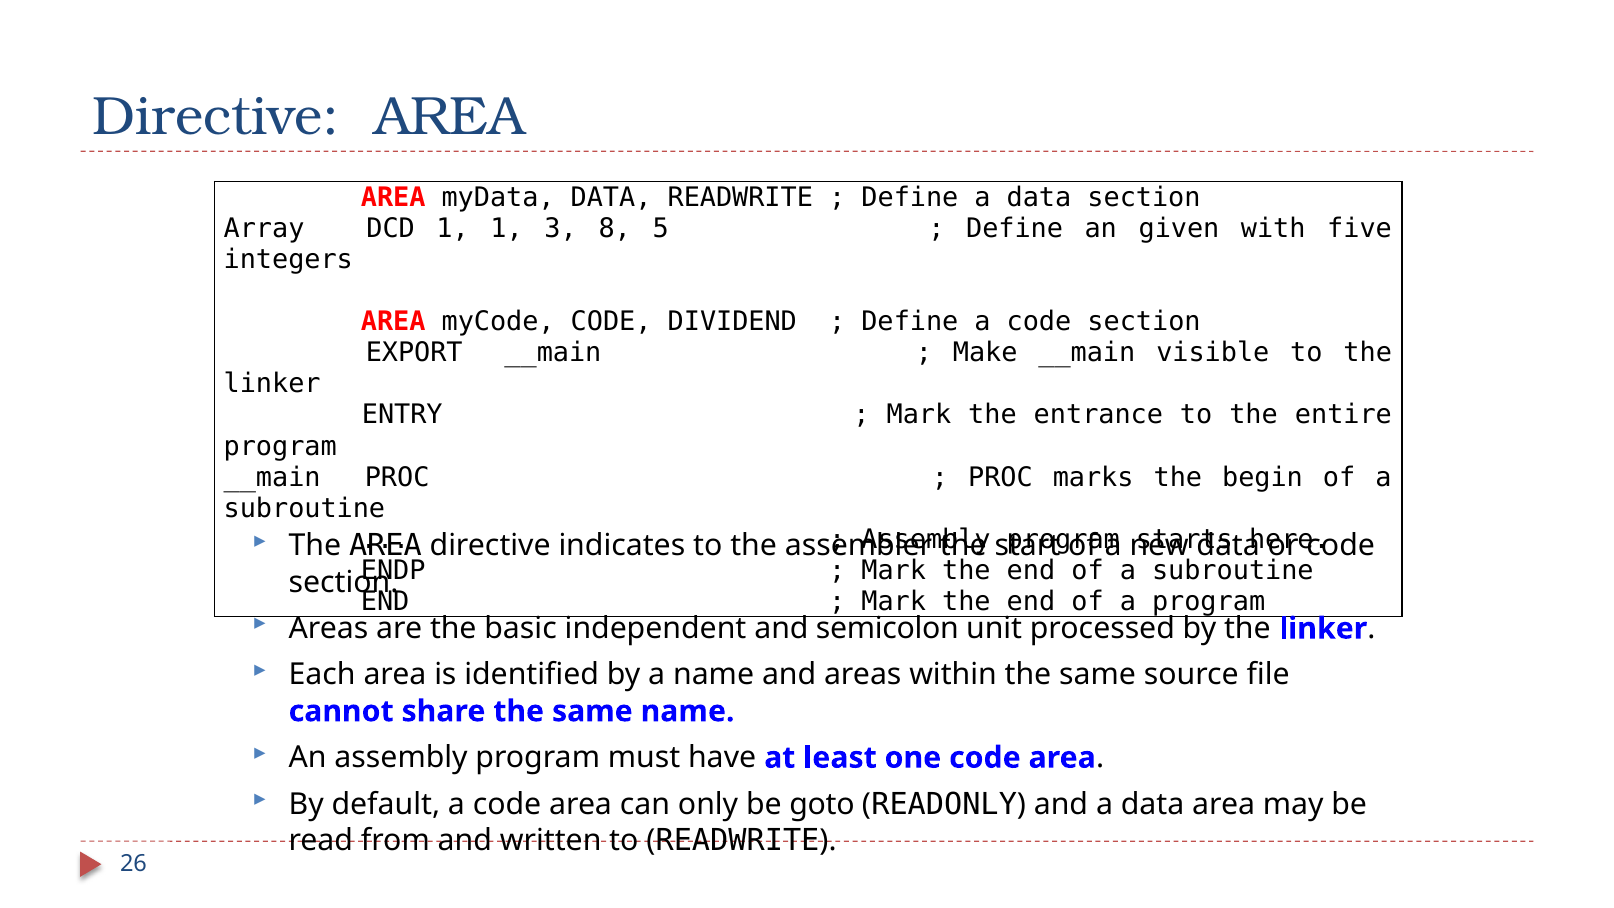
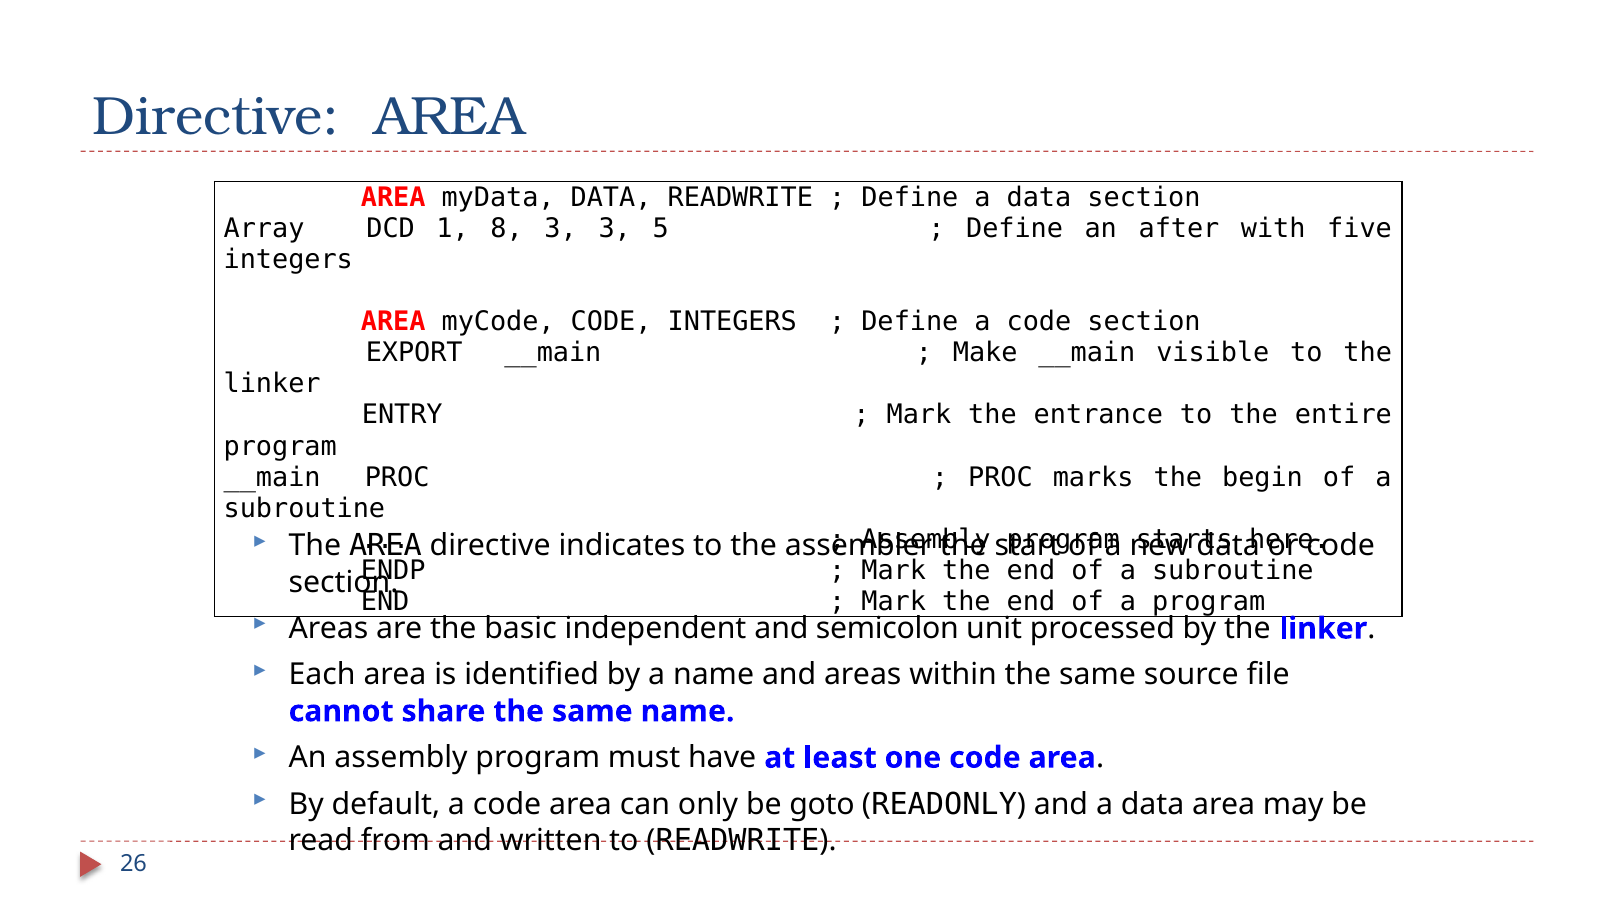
1 1: 1 -> 8
3 8: 8 -> 3
given: given -> after
CODE DIVIDEND: DIVIDEND -> INTEGERS
